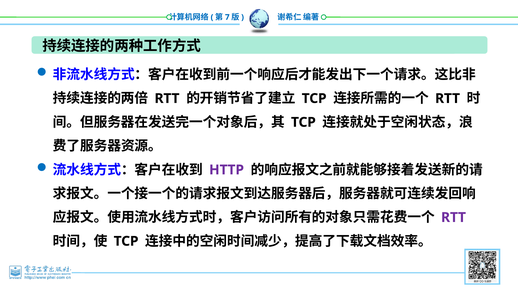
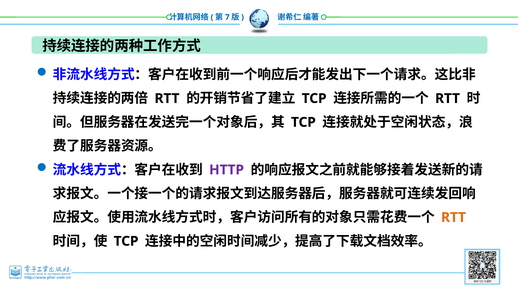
RTT at (453, 217) colour: purple -> orange
